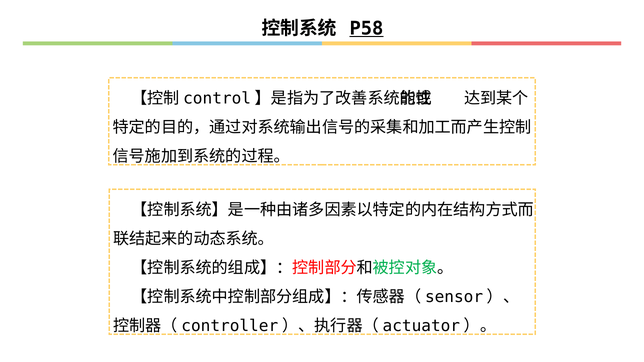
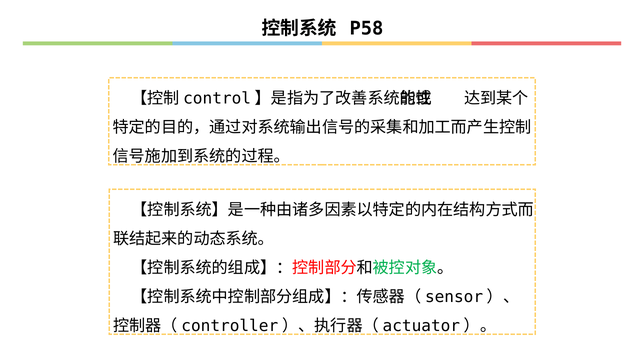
P58 underline: present -> none
